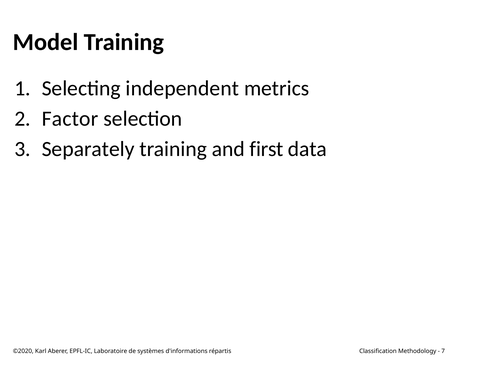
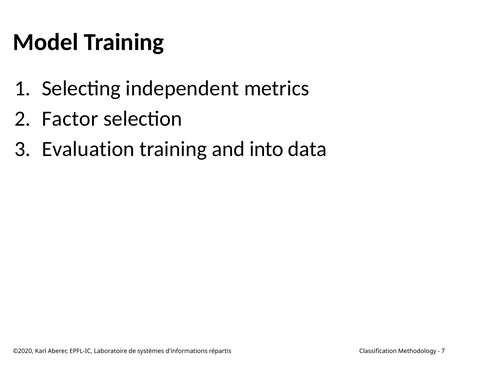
Separately: Separately -> Evaluation
first: first -> into
